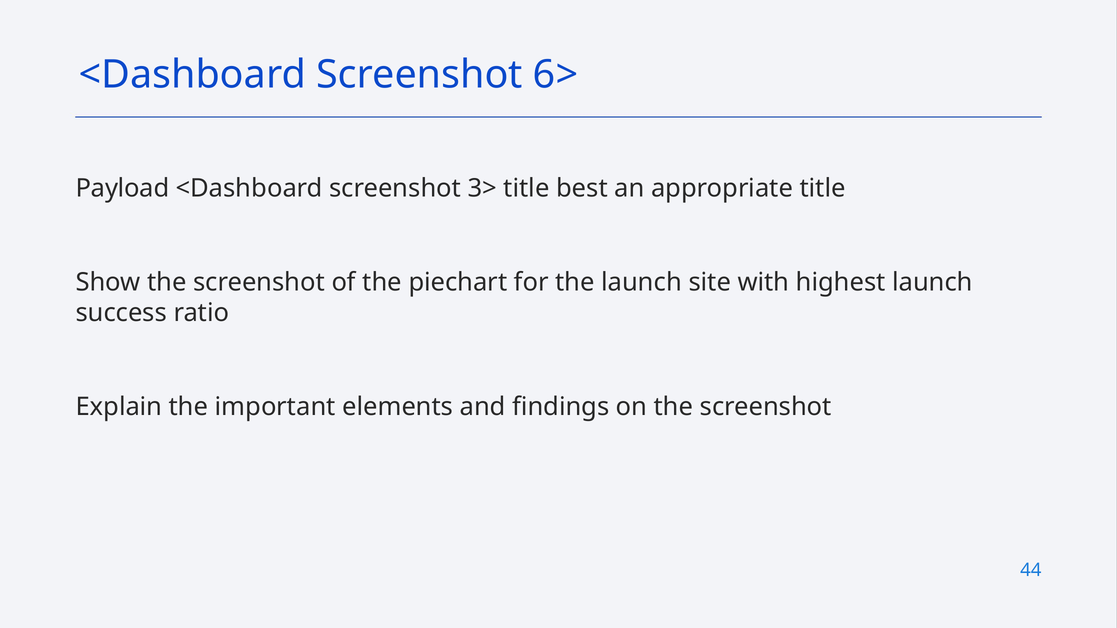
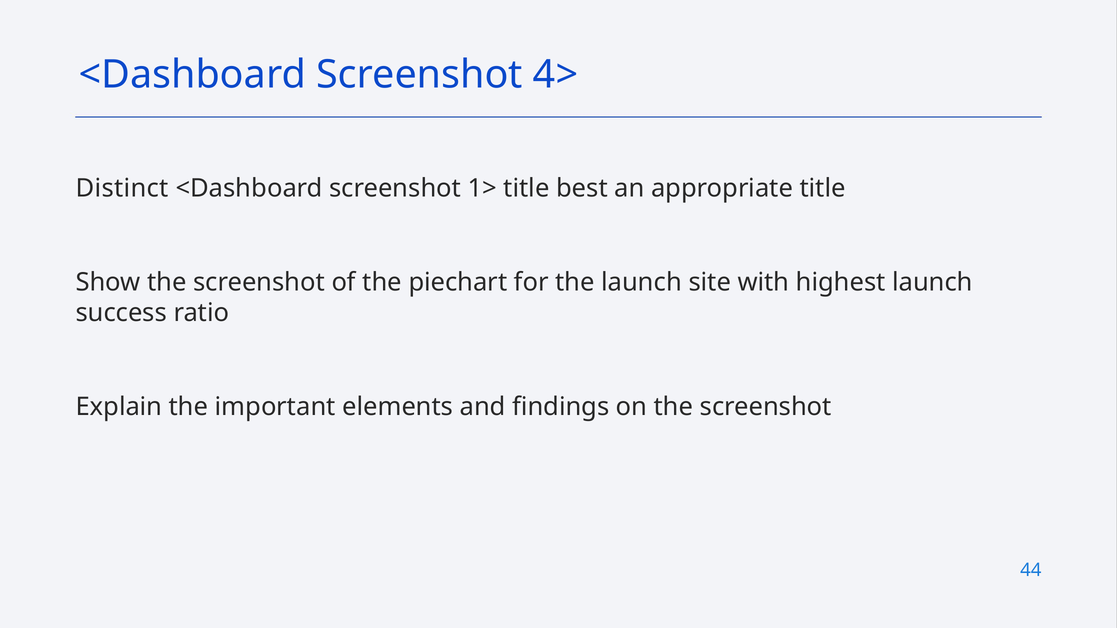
6>: 6> -> 4>
Payload: Payload -> Distinct
3>: 3> -> 1>
